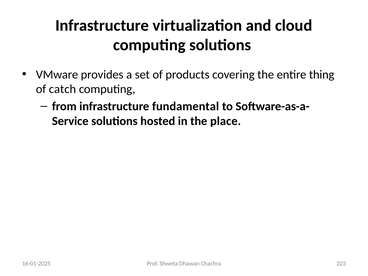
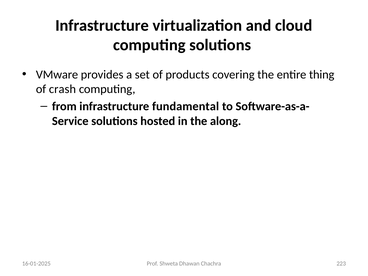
catch: catch -> crash
place: place -> along
